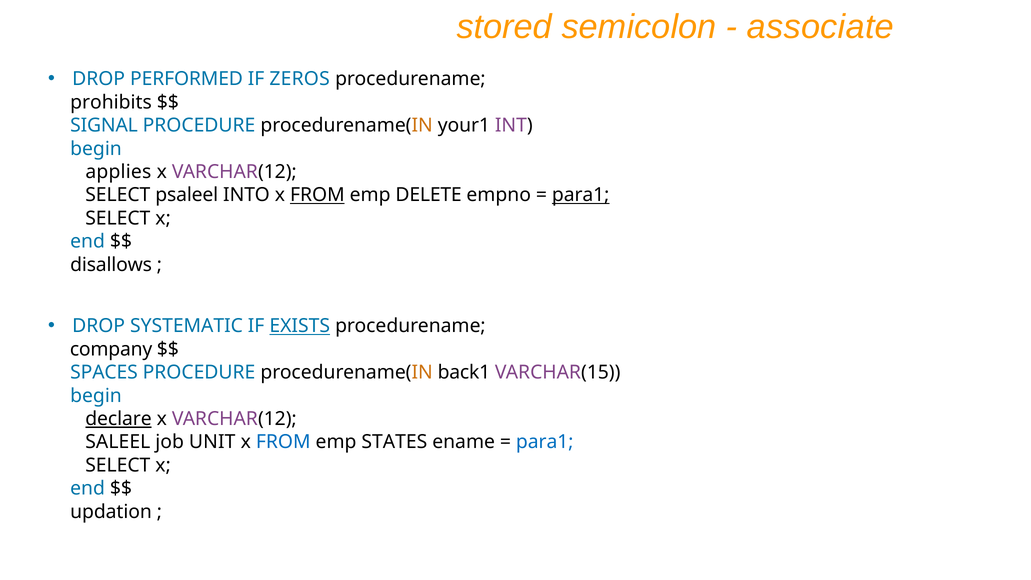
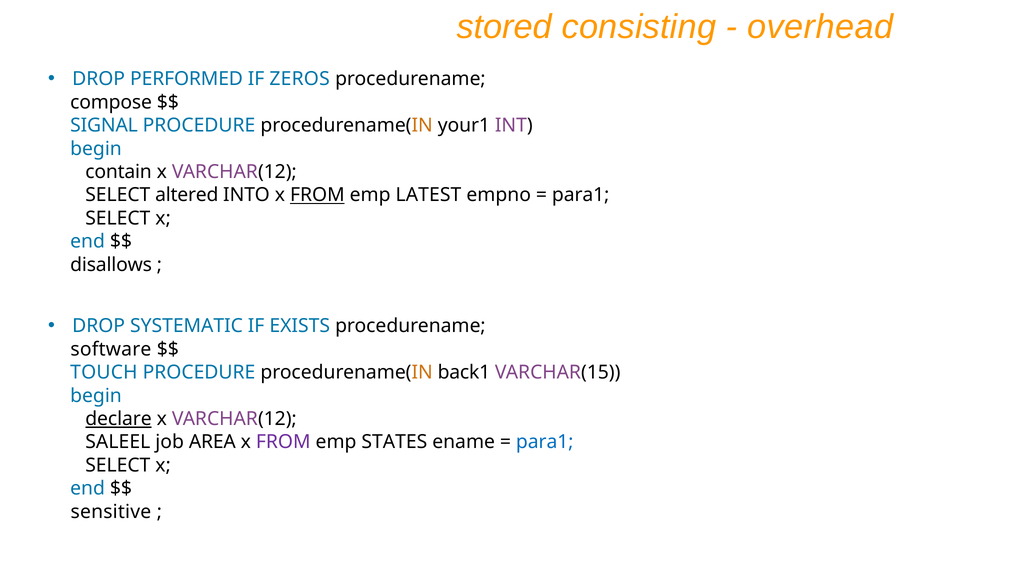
semicolon: semicolon -> consisting
associate: associate -> overhead
prohibits: prohibits -> compose
applies: applies -> contain
psaleel: psaleel -> altered
DELETE: DELETE -> LATEST
para1 at (581, 195) underline: present -> none
EXISTS underline: present -> none
company: company -> software
SPACES: SPACES -> TOUCH
UNIT: UNIT -> AREA
FROM at (283, 442) colour: blue -> purple
updation: updation -> sensitive
